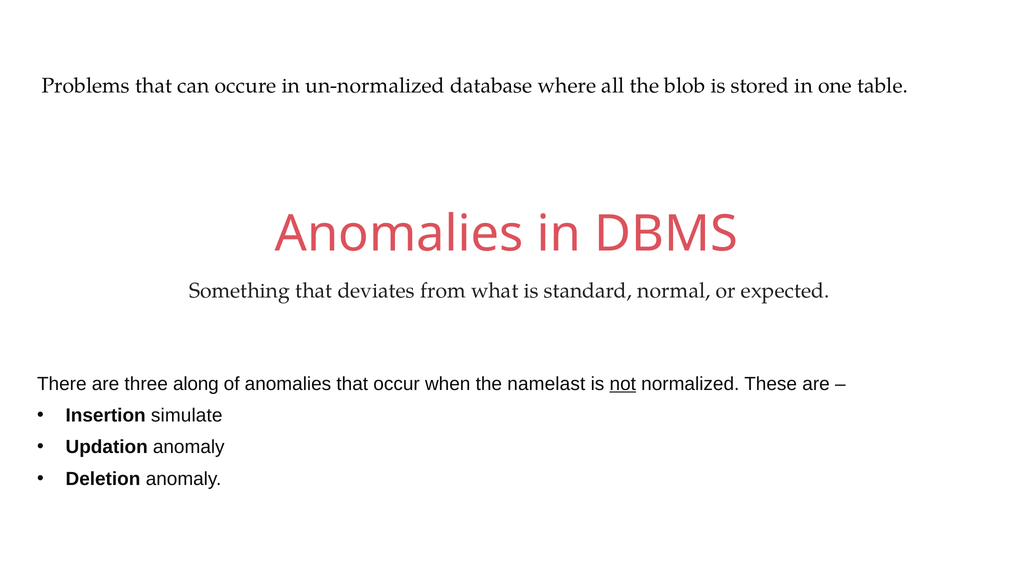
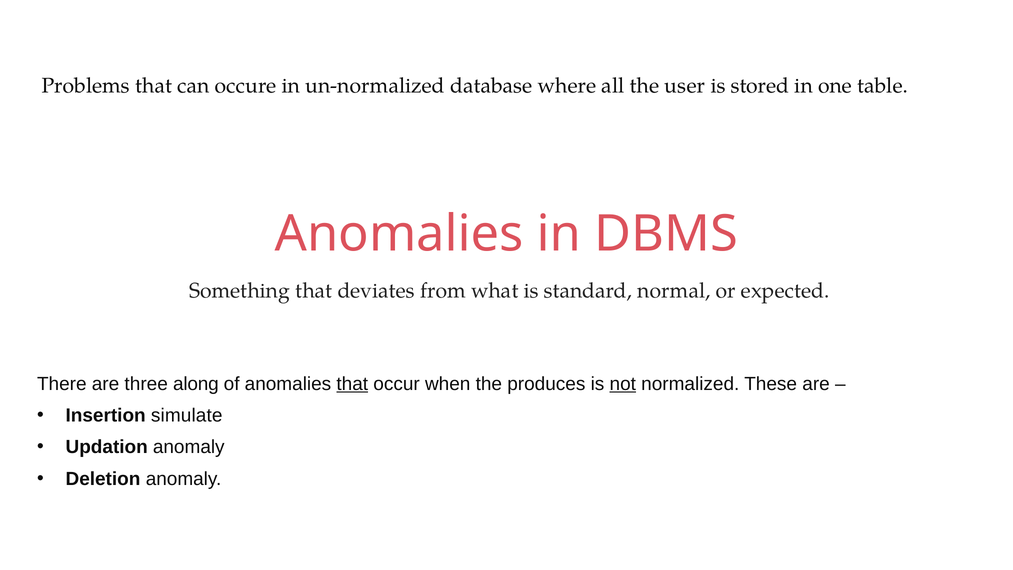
blob: blob -> user
that at (352, 384) underline: none -> present
namelast: namelast -> produces
